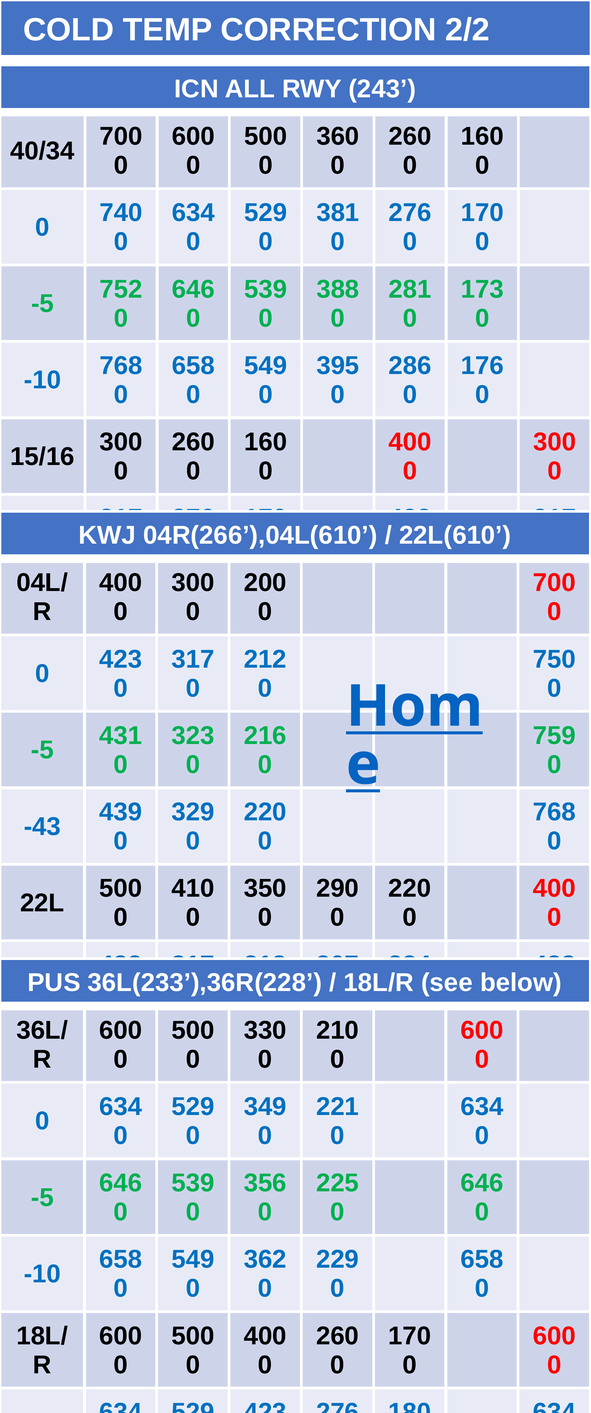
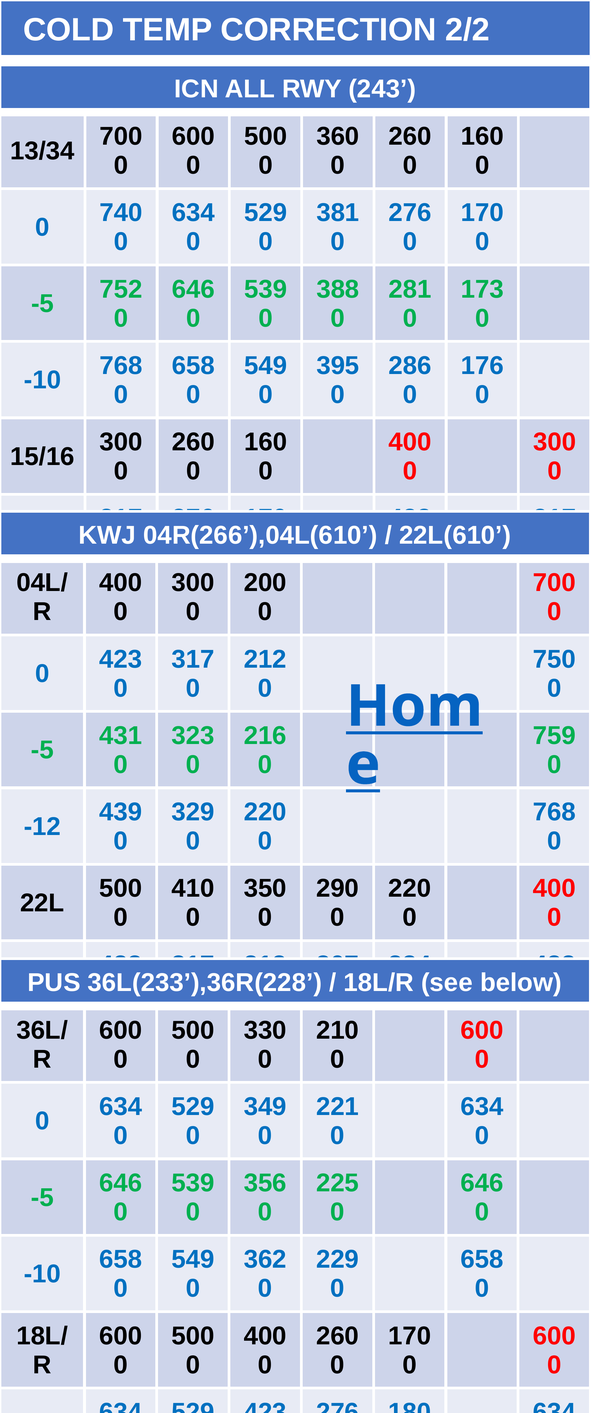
40/34: 40/34 -> 13/34
-43: -43 -> -12
